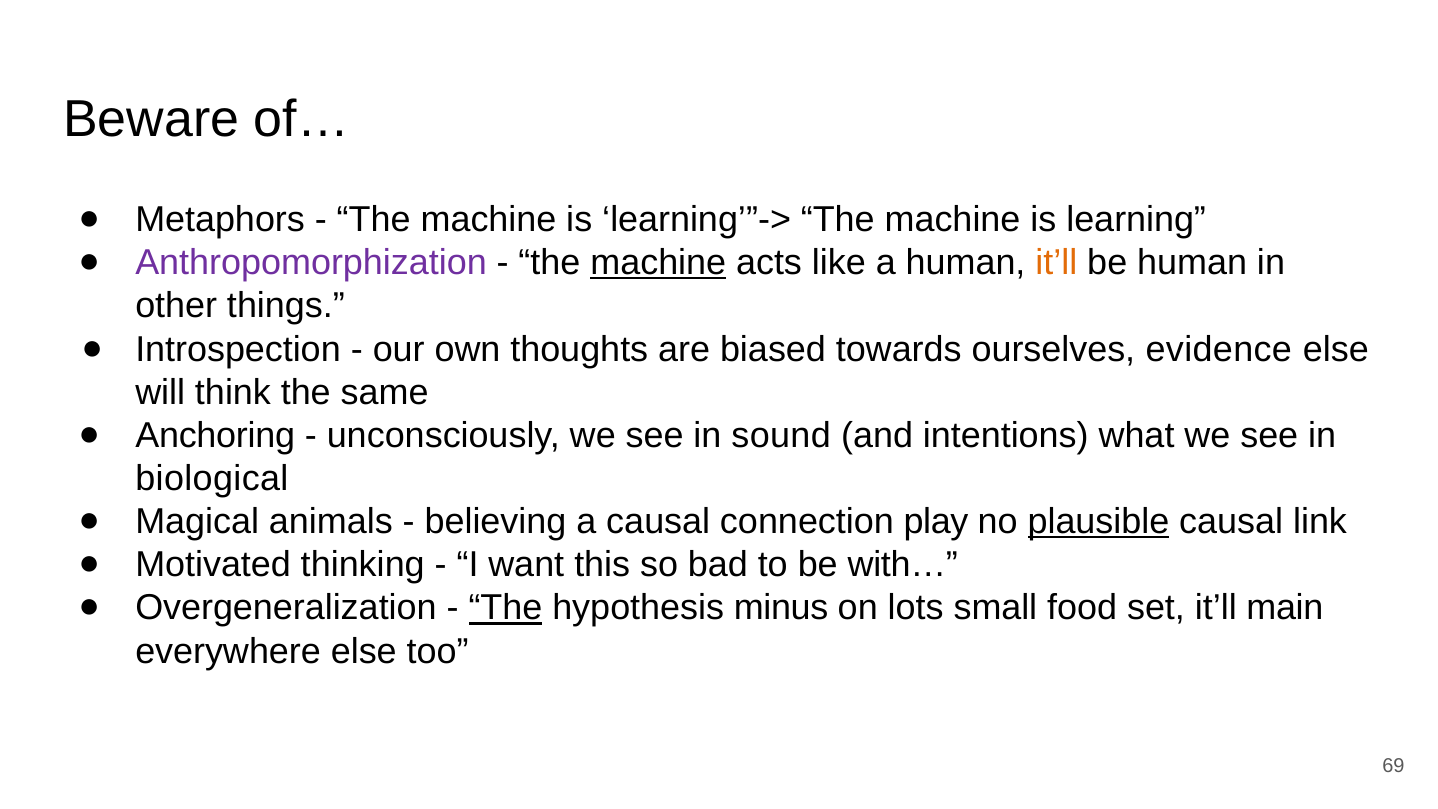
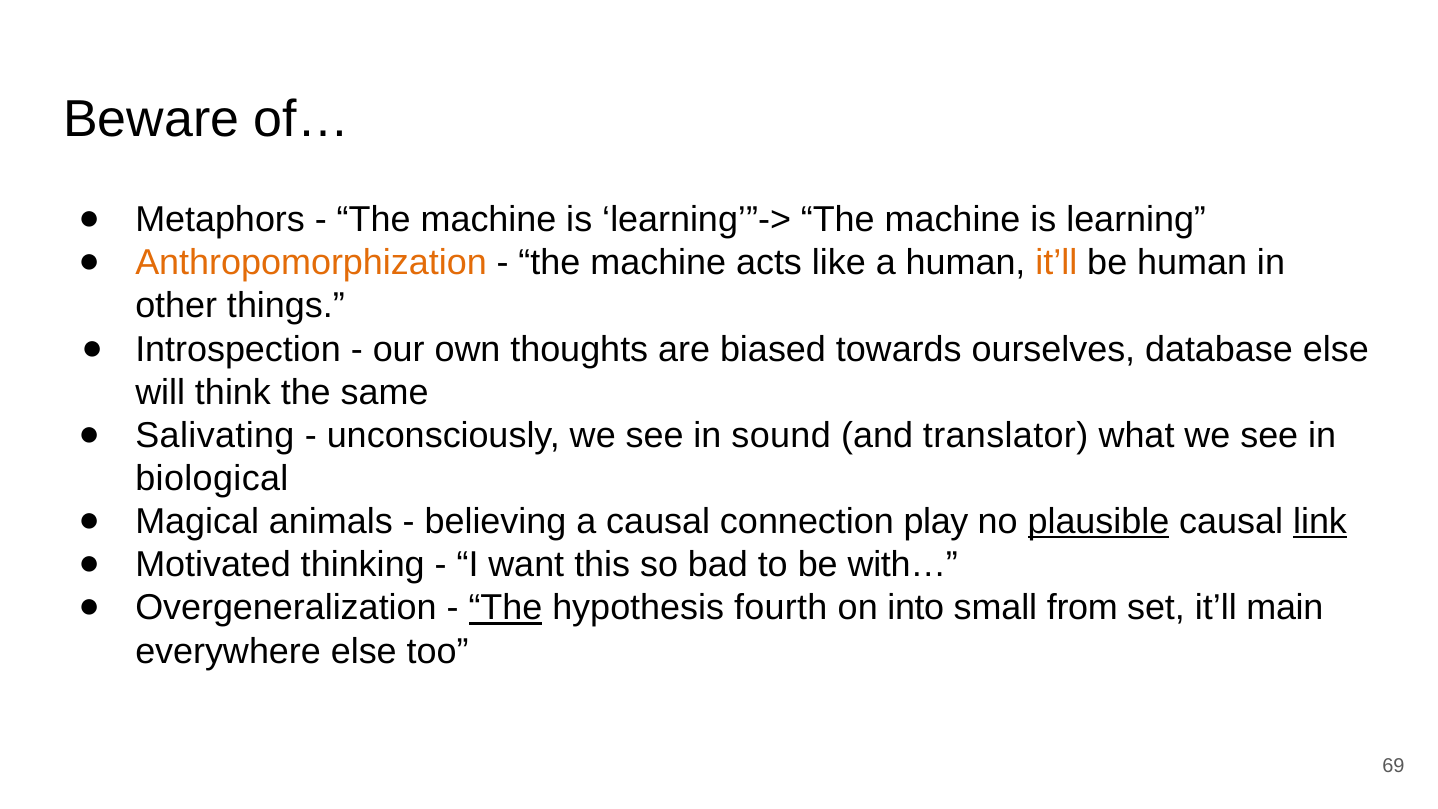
Anthropomorphization colour: purple -> orange
machine at (658, 263) underline: present -> none
evidence: evidence -> database
Anchoring: Anchoring -> Salivating
intentions: intentions -> translator
link underline: none -> present
minus: minus -> fourth
lots: lots -> into
food: food -> from
